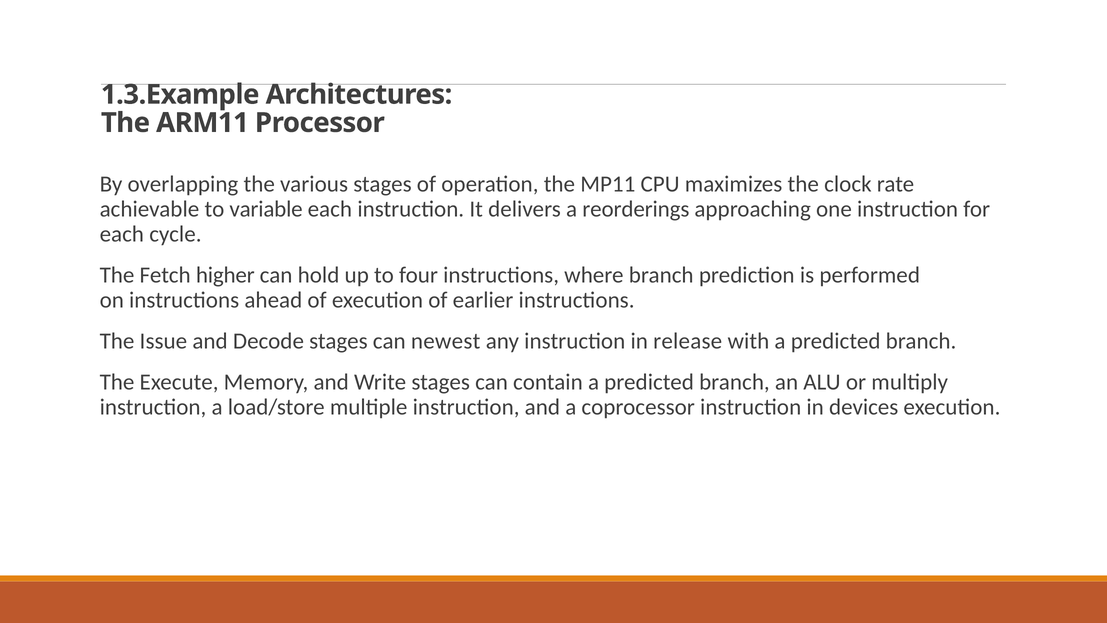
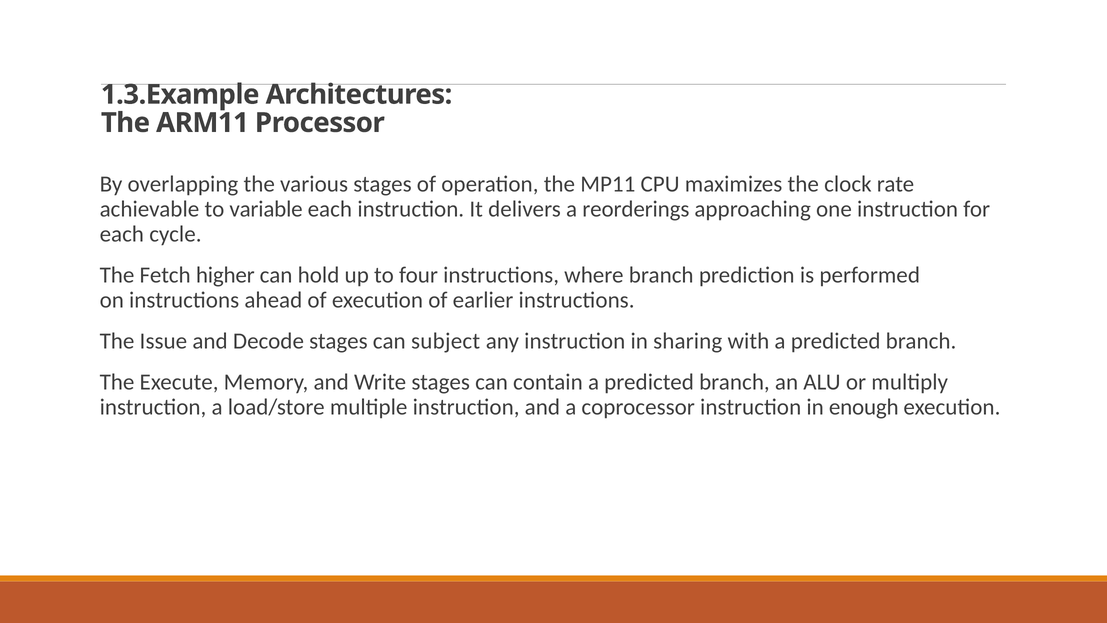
newest: newest -> subject
release: release -> sharing
devices: devices -> enough
